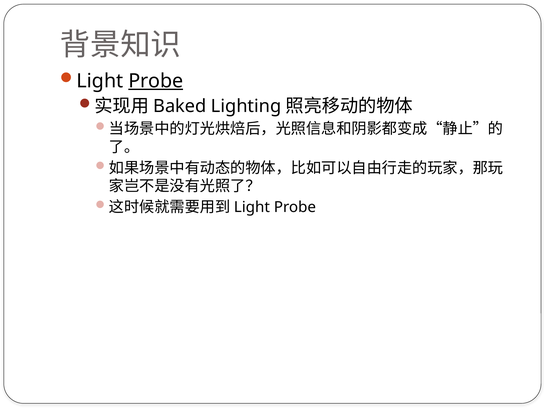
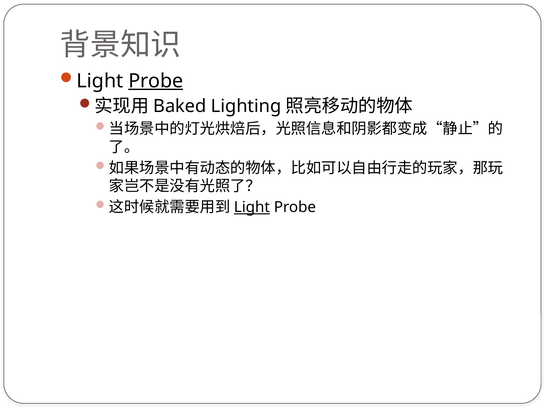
Light at (252, 207) underline: none -> present
